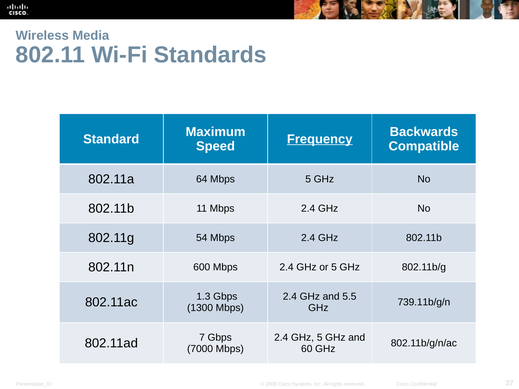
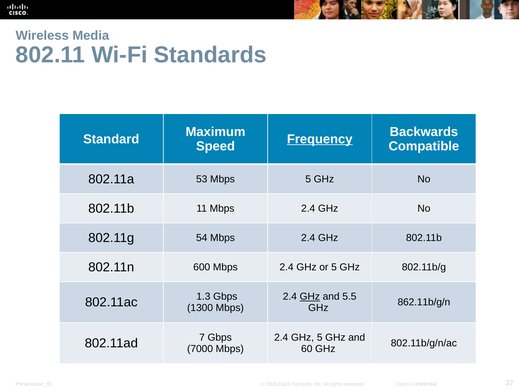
64: 64 -> 53
GHz at (310, 297) underline: none -> present
739.11b/g/n: 739.11b/g/n -> 862.11b/g/n
